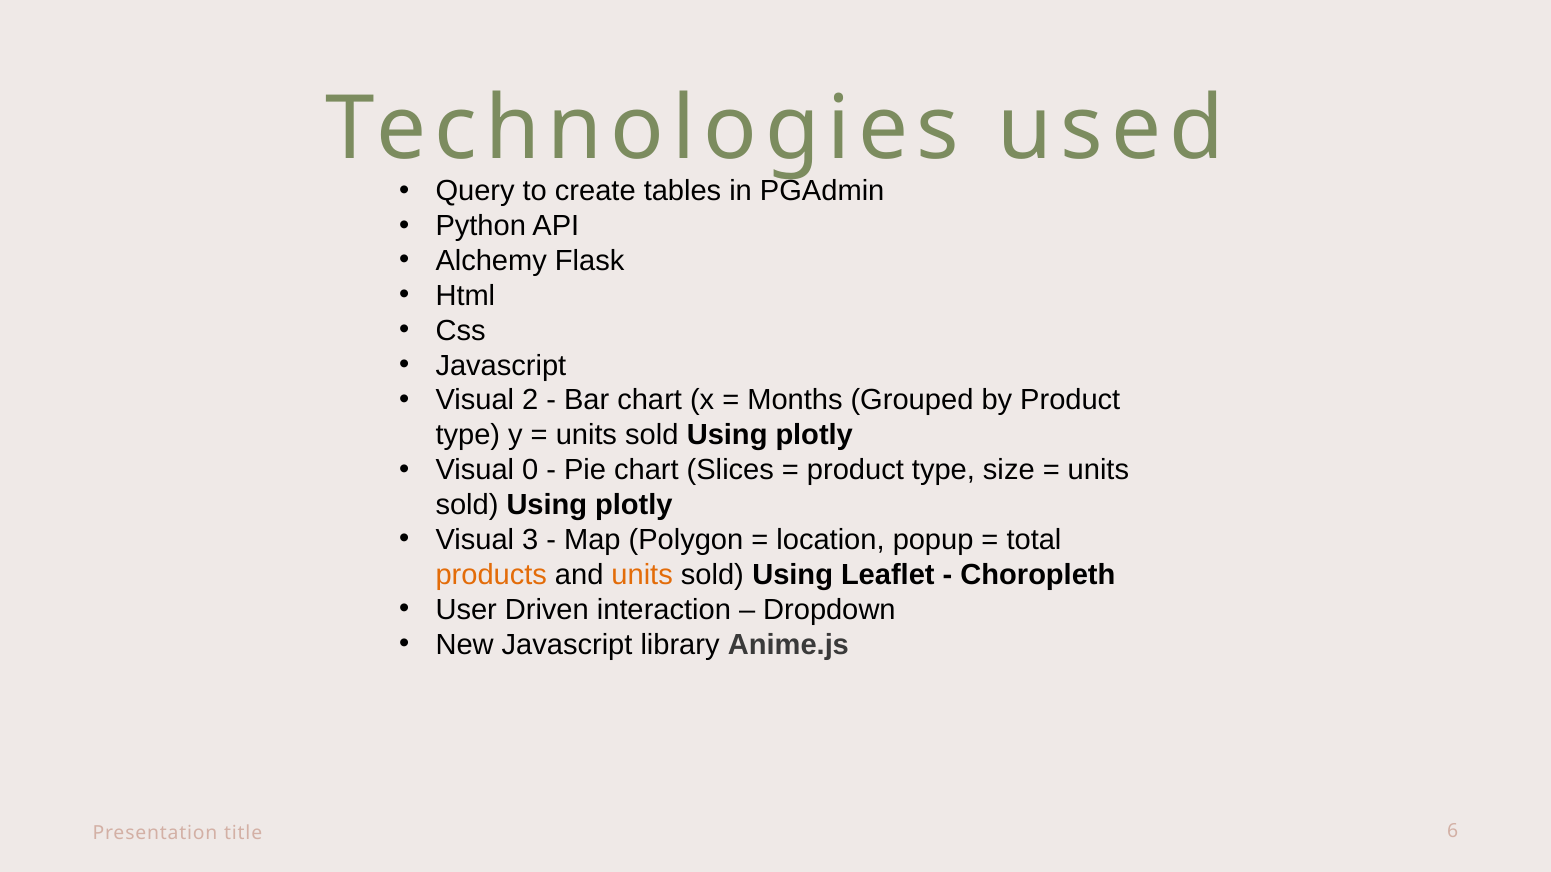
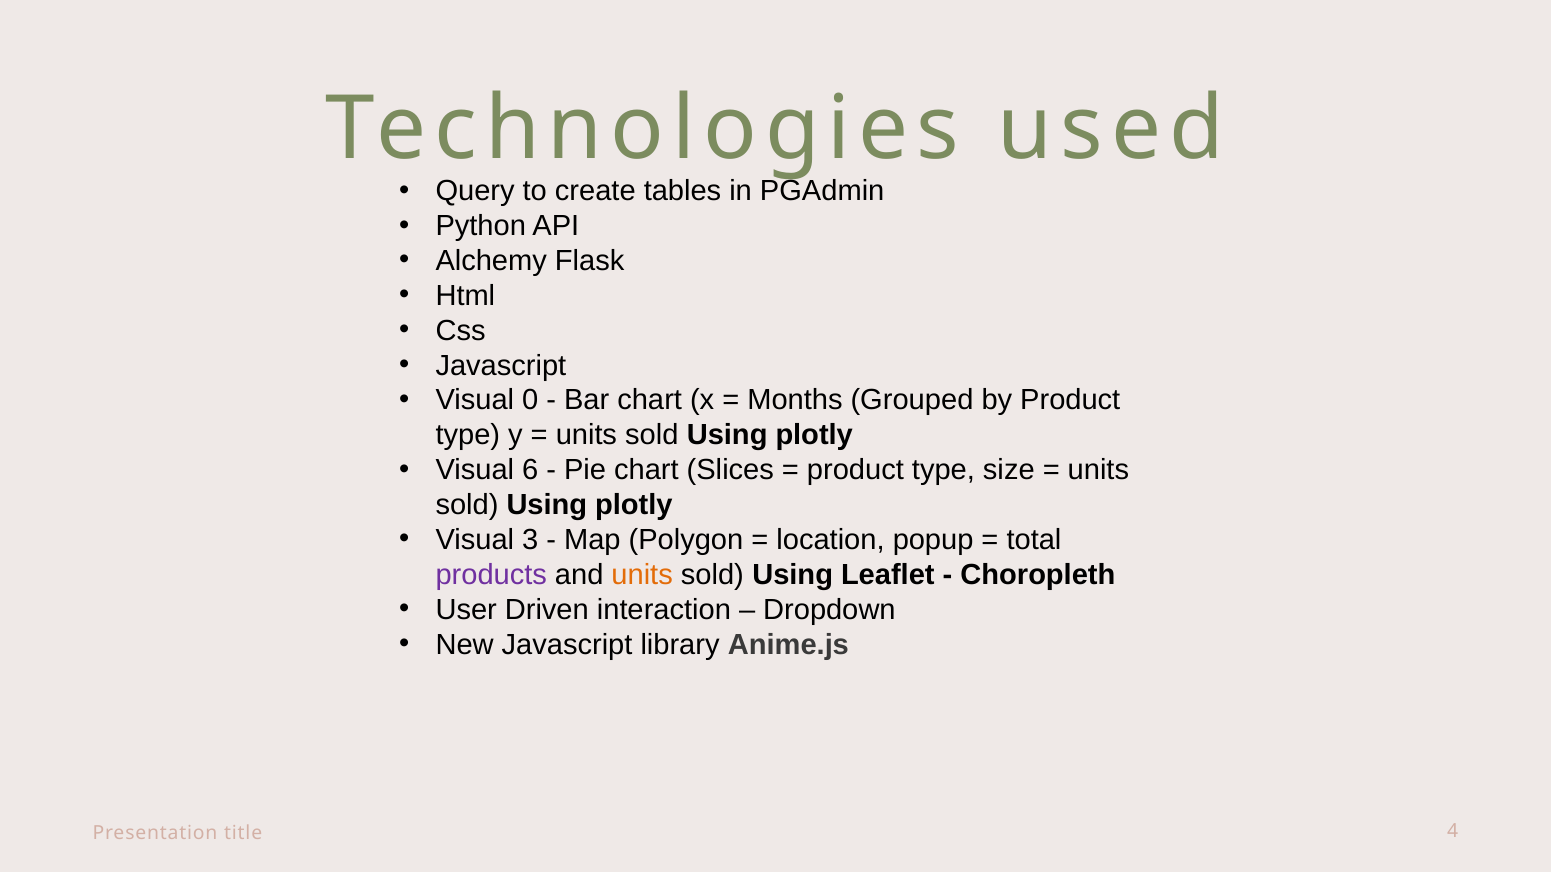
2: 2 -> 0
0: 0 -> 6
products colour: orange -> purple
6: 6 -> 4
